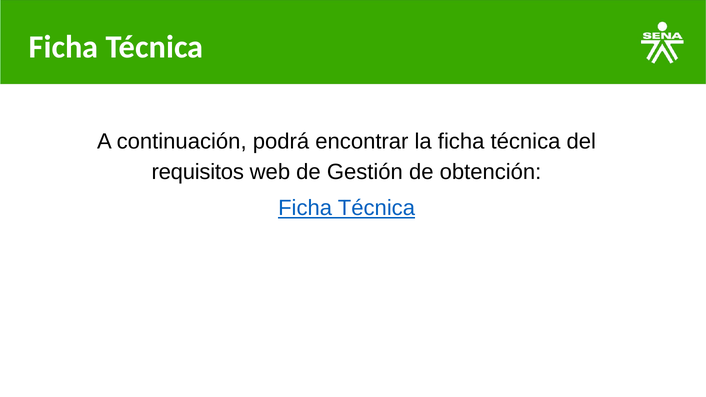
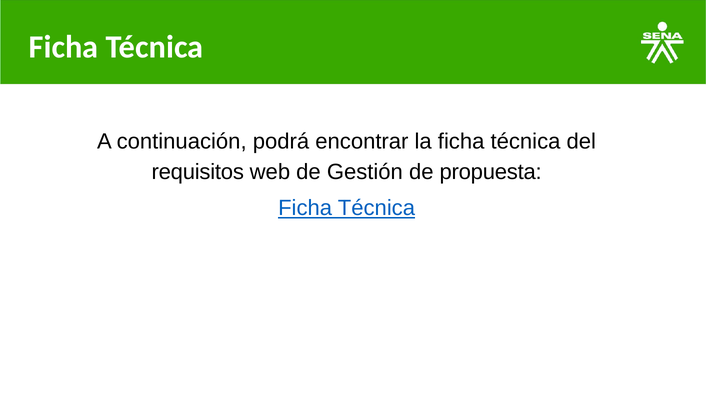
obtención: obtención -> propuesta
